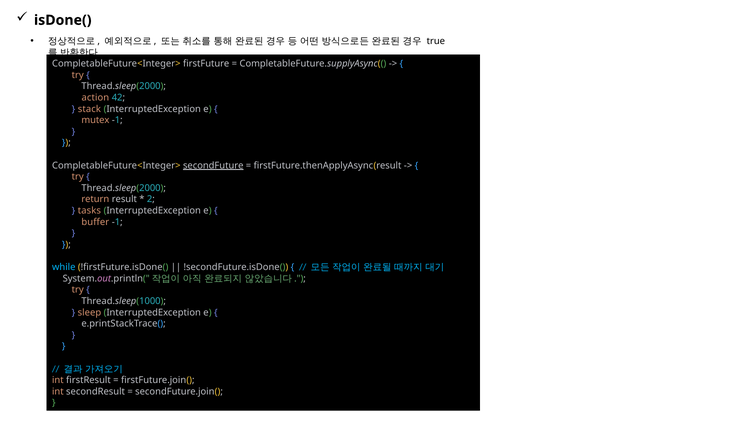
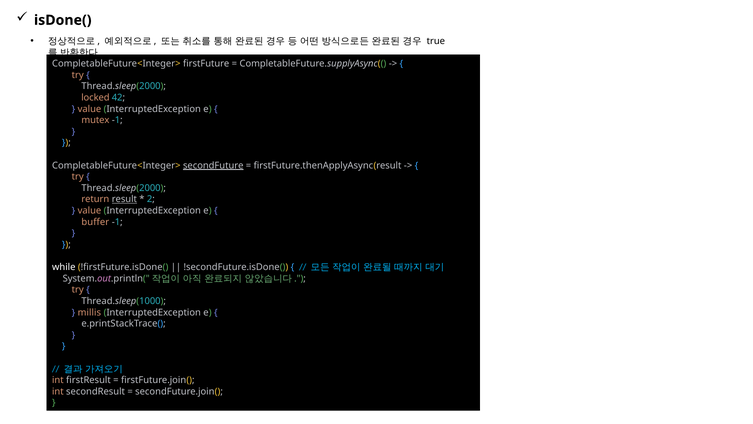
action: action -> locked
stack at (89, 109): stack -> value
result underline: none -> present
tasks at (89, 210): tasks -> value
while colour: light blue -> white
sleep: sleep -> millis
